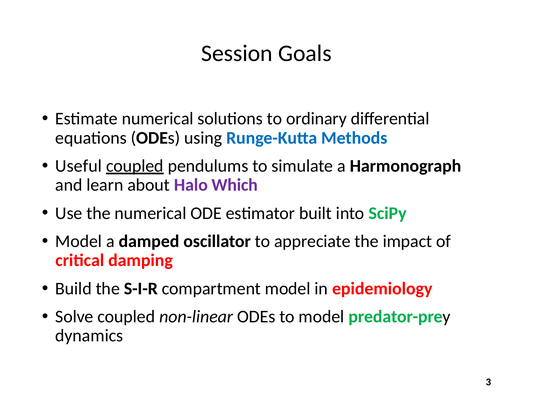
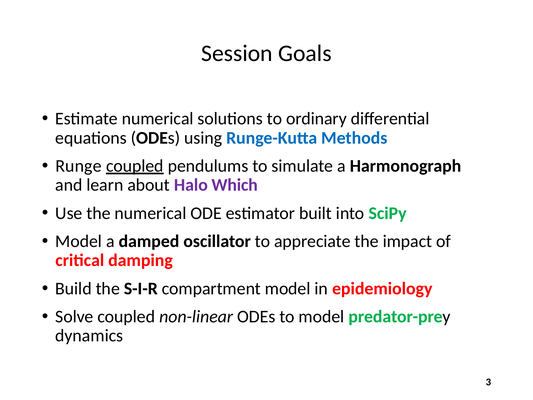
Useful: Useful -> Runge
